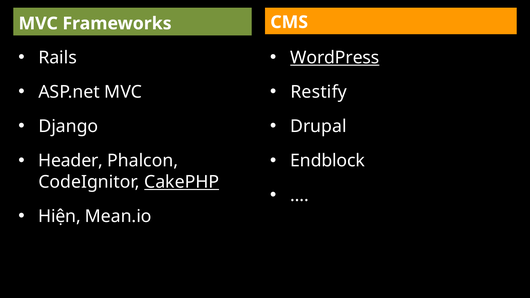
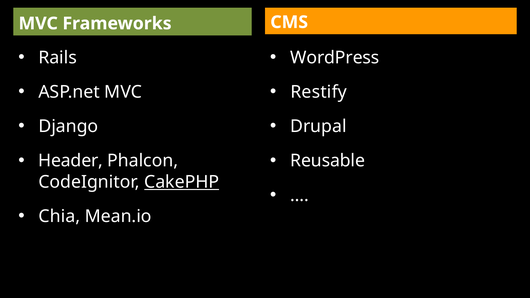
WordPress underline: present -> none
Endblock: Endblock -> Reusable
Hiện: Hiện -> Chia
